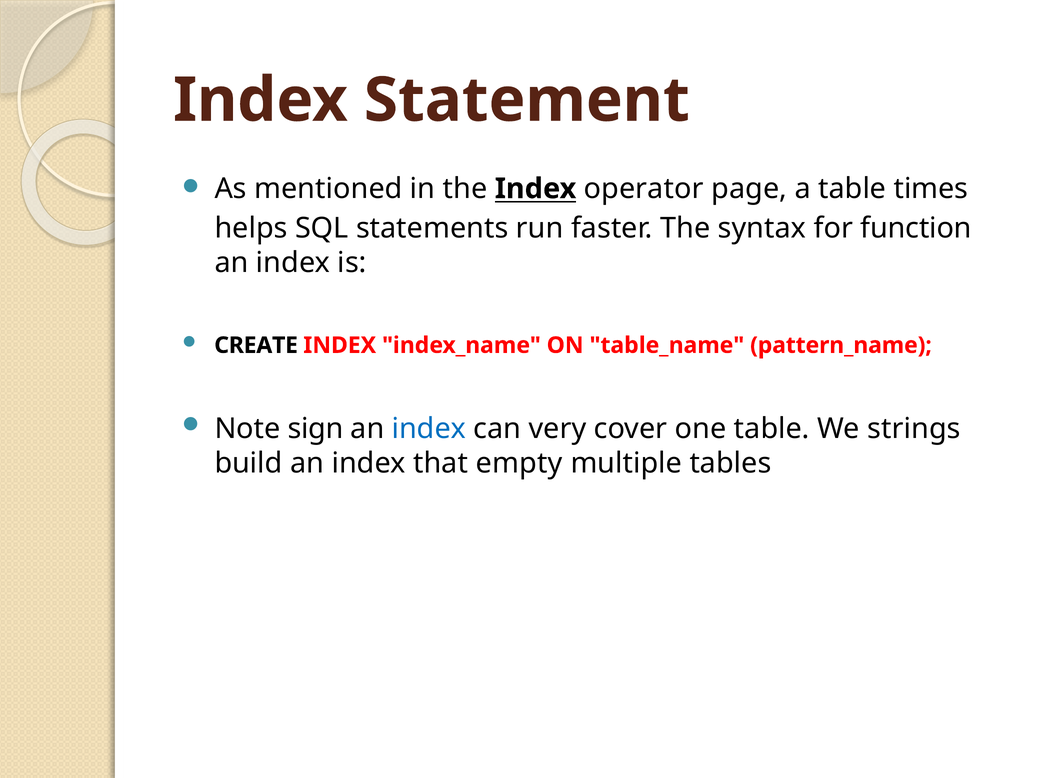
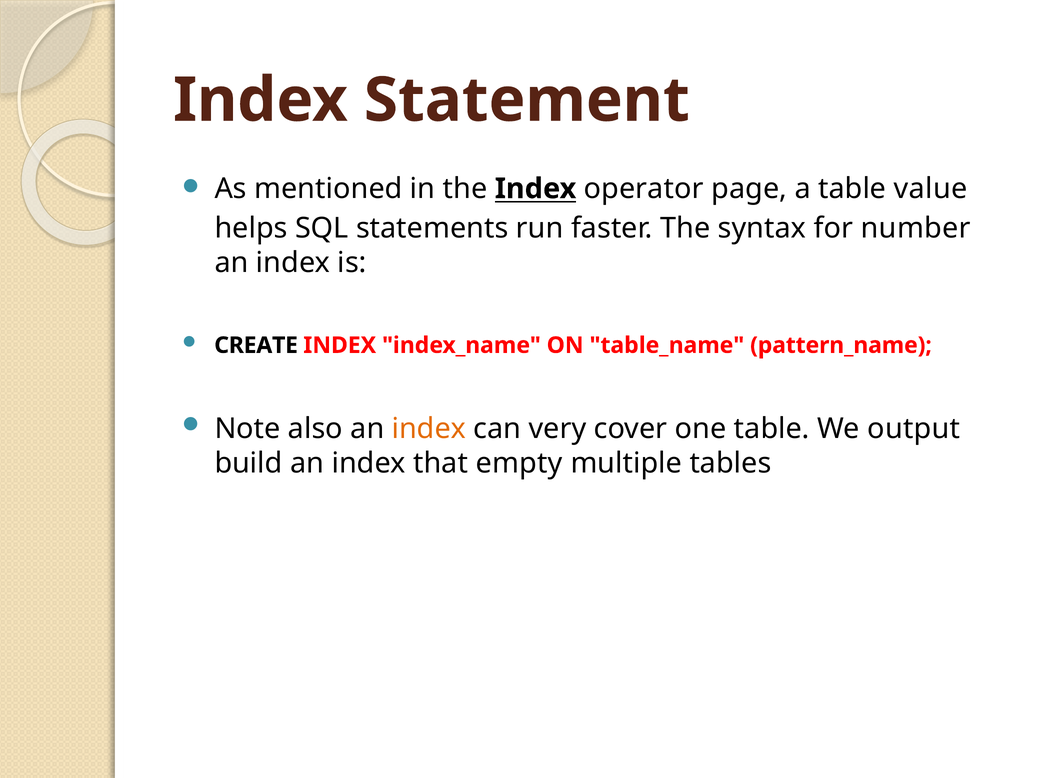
times: times -> value
function: function -> number
sign: sign -> also
index at (429, 429) colour: blue -> orange
strings: strings -> output
